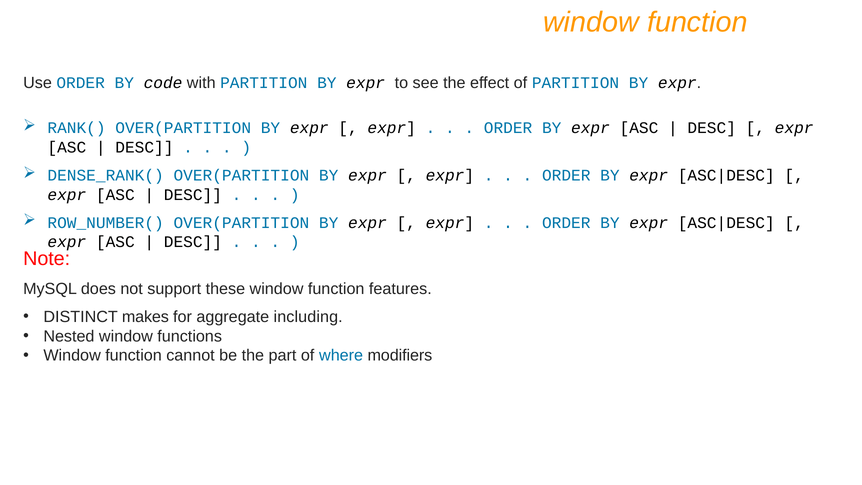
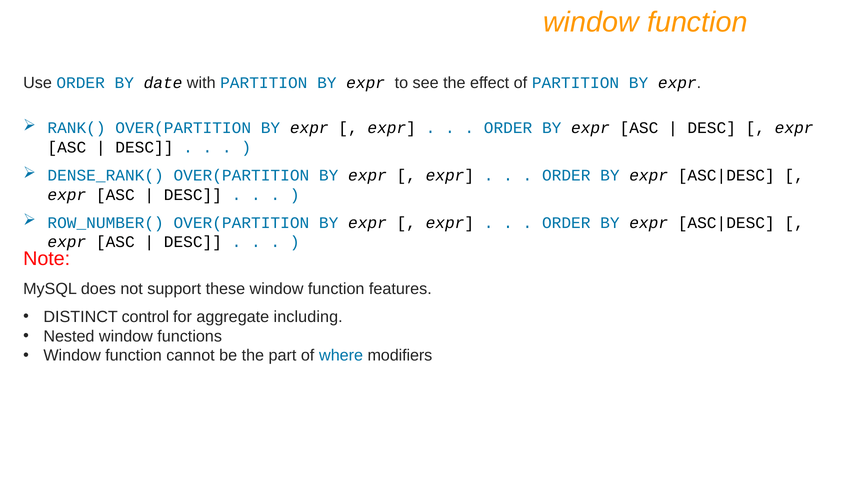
code: code -> date
makes: makes -> control
